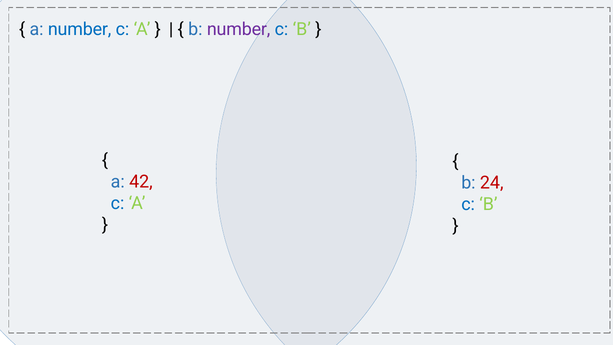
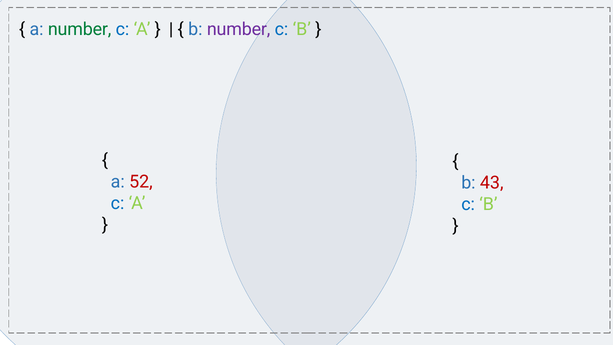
number at (80, 30) colour: blue -> green
42: 42 -> 52
24: 24 -> 43
